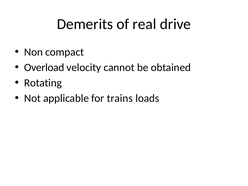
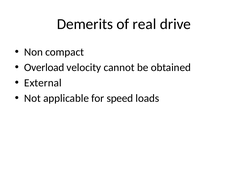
Rotating: Rotating -> External
trains: trains -> speed
